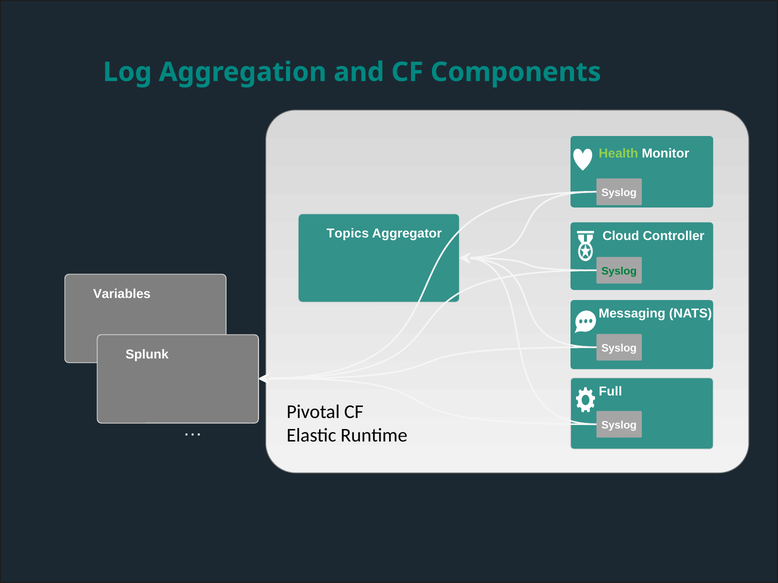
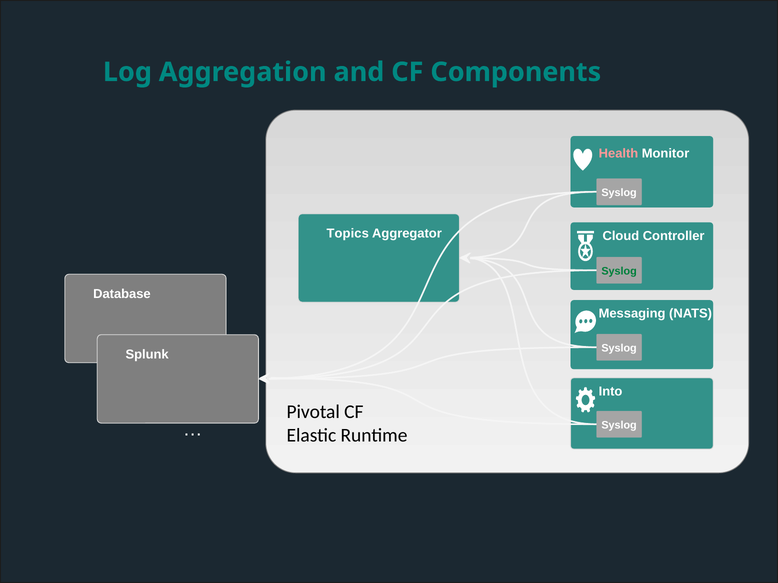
Health colour: light green -> pink
Variables: Variables -> Database
Full: Full -> Into
